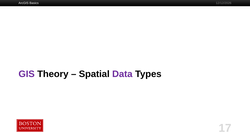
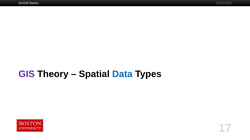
Data colour: purple -> blue
